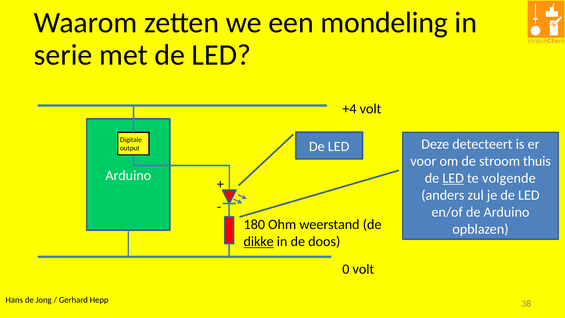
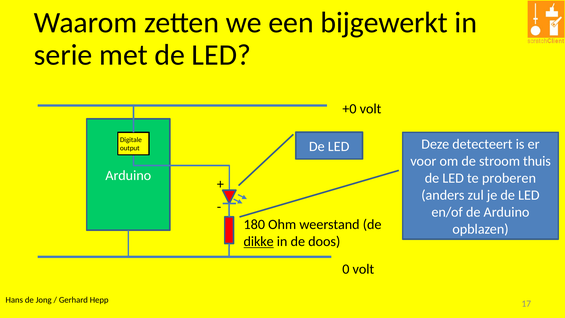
mondeling: mondeling -> bijgewerkt
+4: +4 -> +0
LED at (453, 178) underline: present -> none
volgende: volgende -> proberen
38: 38 -> 17
